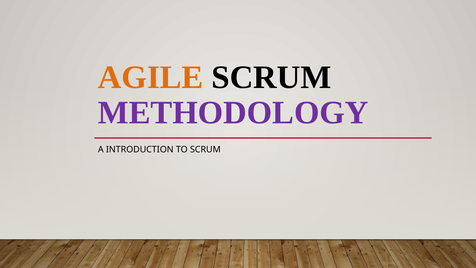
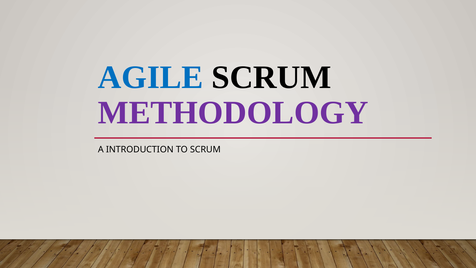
AGILE colour: orange -> blue
